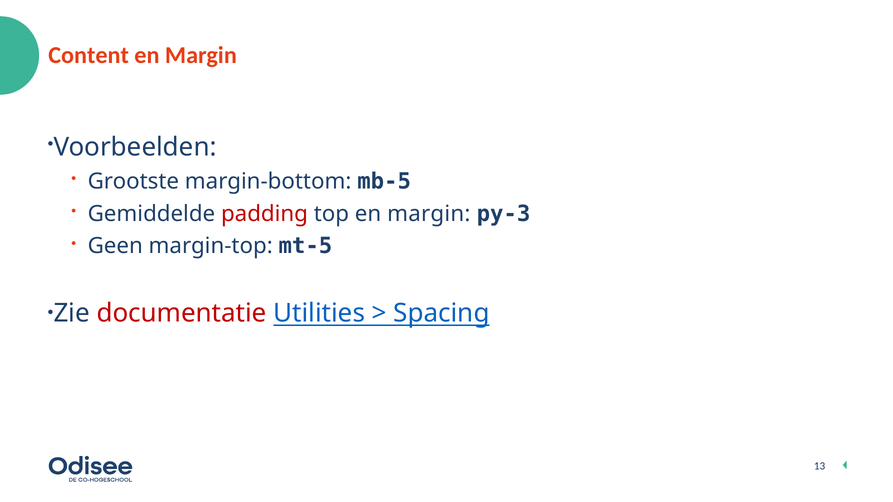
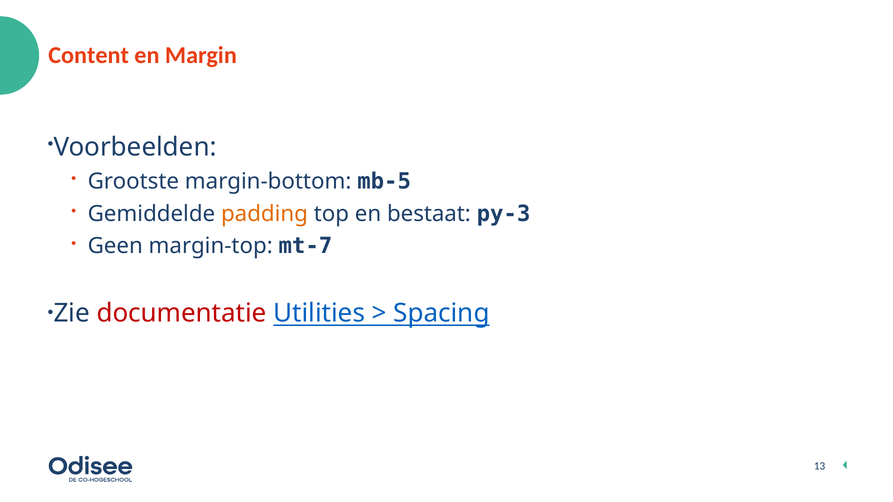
padding colour: red -> orange
top en margin: margin -> bestaat
mt-5: mt-5 -> mt-7
